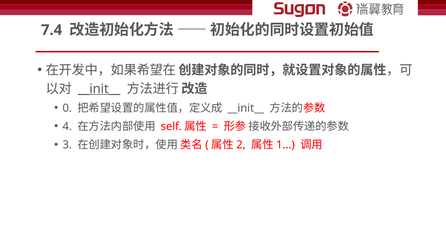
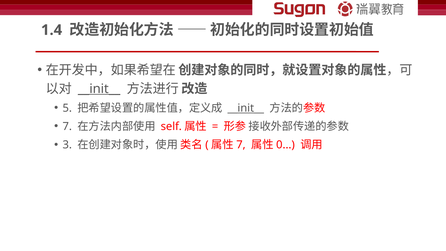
7.4: 7.4 -> 1.4
0: 0 -> 5
__init__ at (246, 108) underline: none -> present
4 at (67, 127): 4 -> 7
2 at (241, 145): 2 -> 7
1: 1 -> 0
